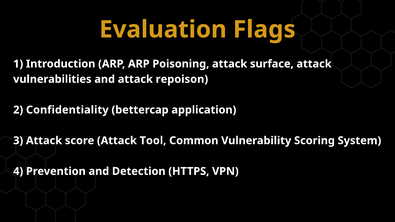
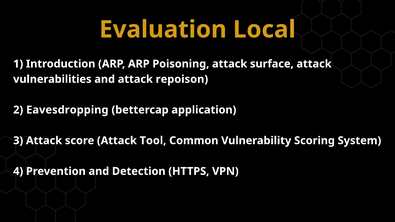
Flags: Flags -> Local
Confidentiality: Confidentiality -> Eavesdropping
